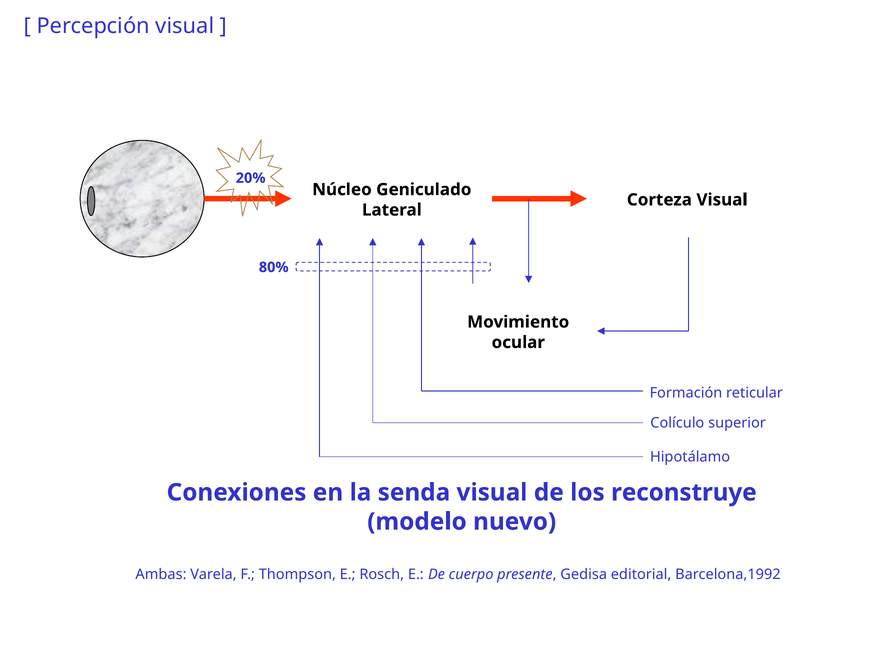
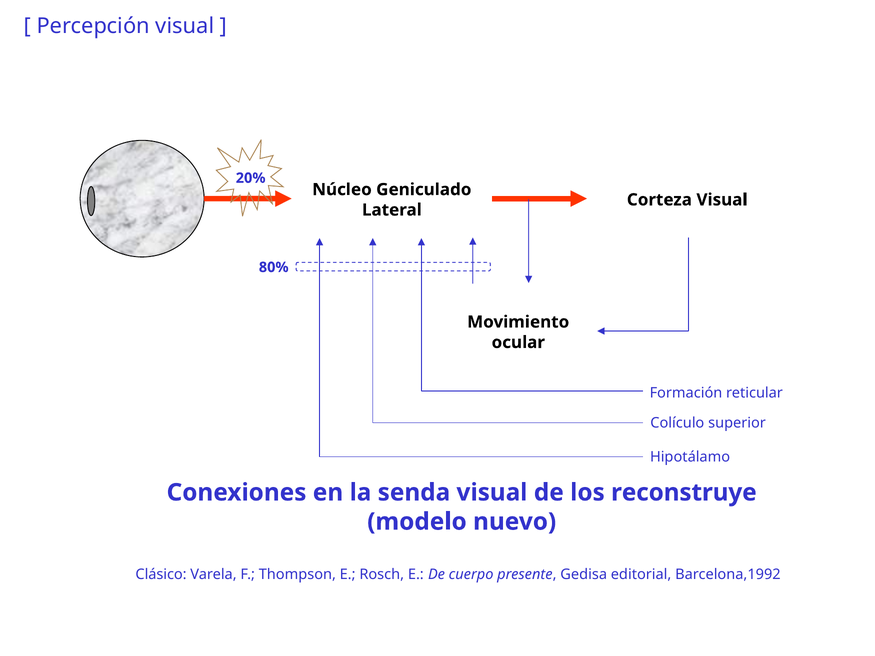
Ambas: Ambas -> Clásico
